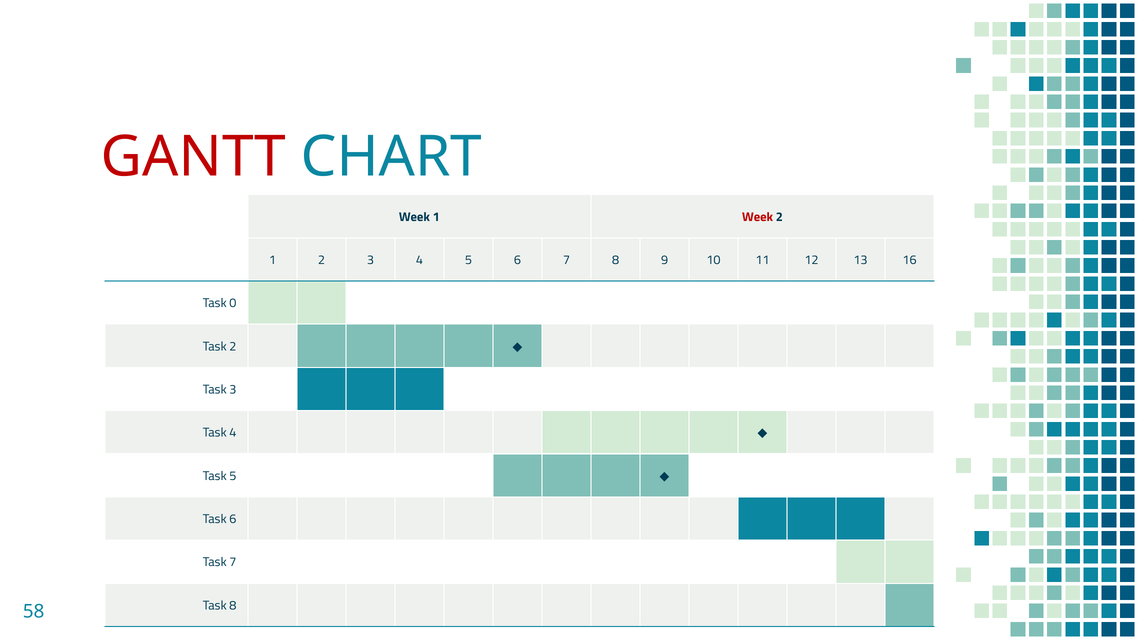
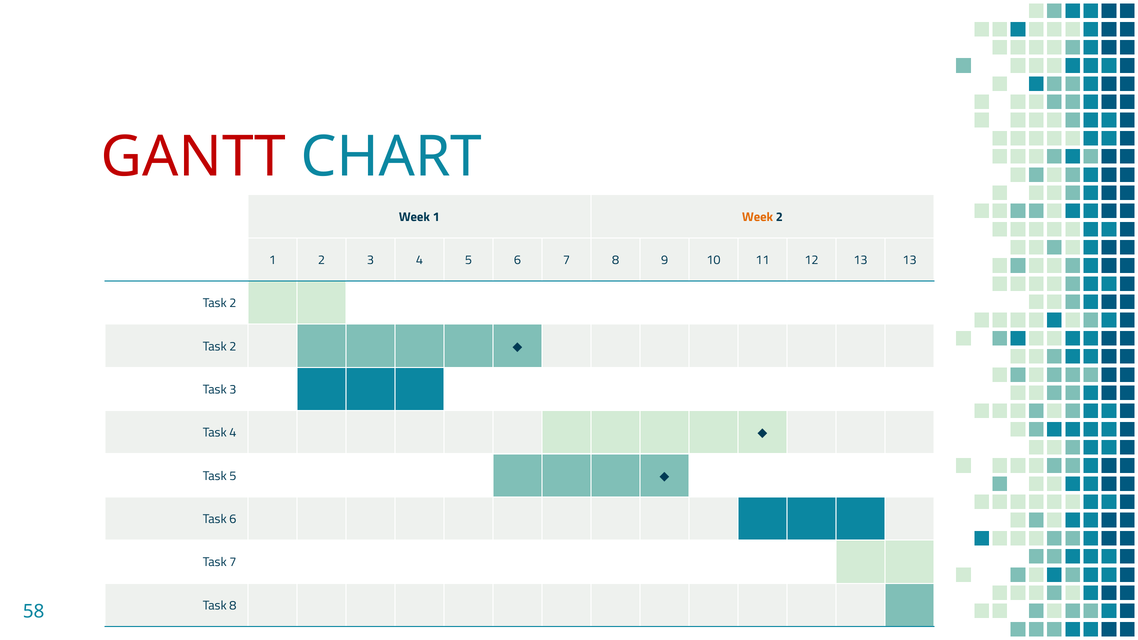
Week at (758, 217) colour: red -> orange
13 16: 16 -> 13
0 at (233, 303): 0 -> 2
